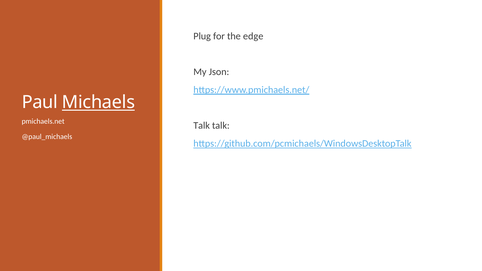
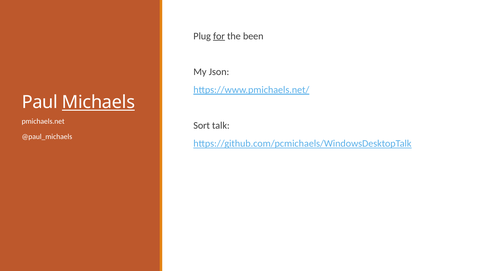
for underline: none -> present
edge: edge -> been
Talk at (202, 126): Talk -> Sort
